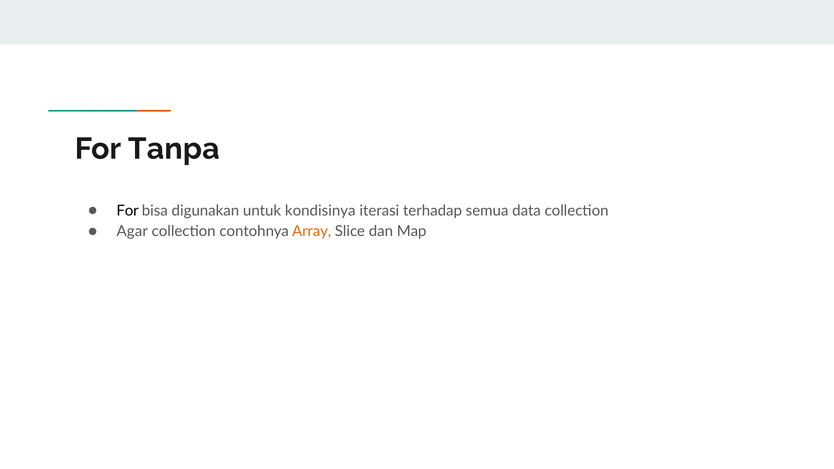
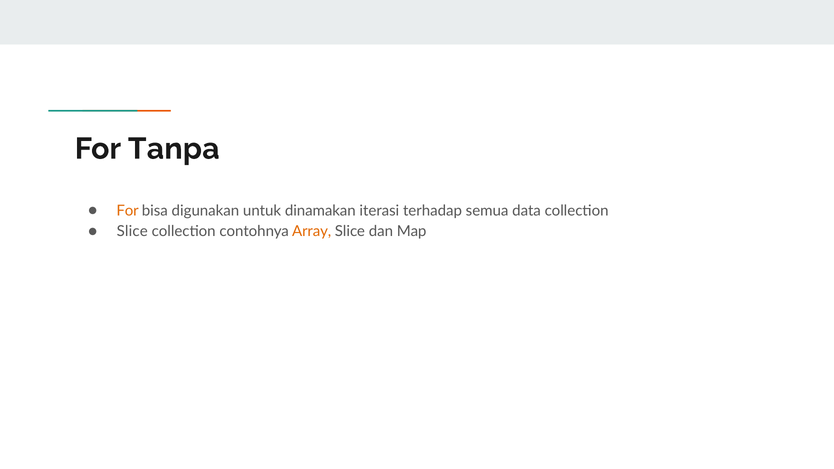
For at (128, 211) colour: black -> orange
kondisinya: kondisinya -> dinamakan
Agar at (132, 232): Agar -> Slice
